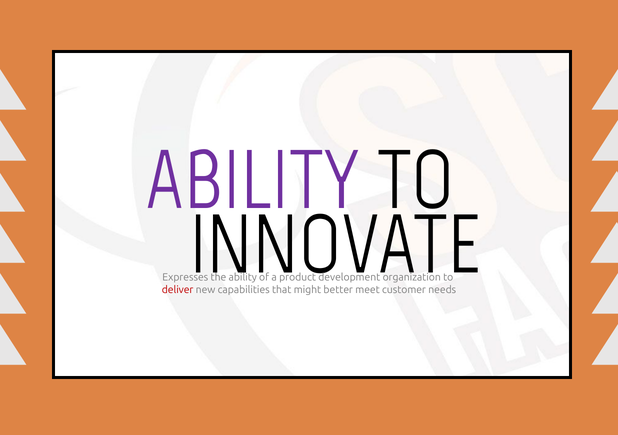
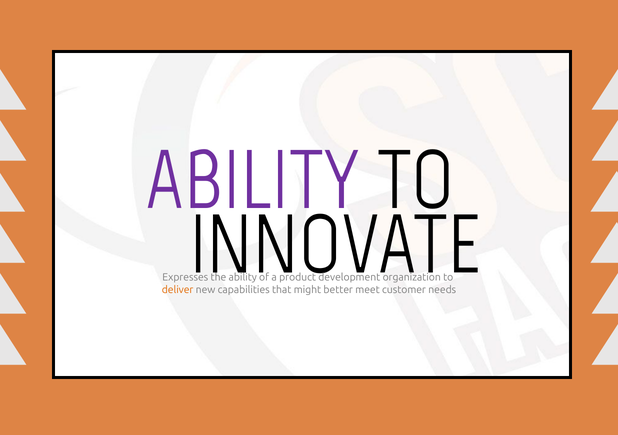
deliver colour: red -> orange
